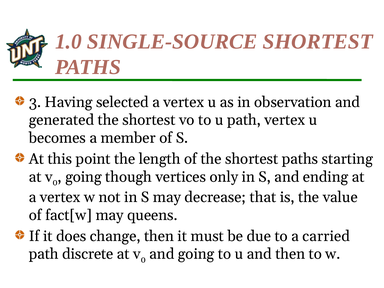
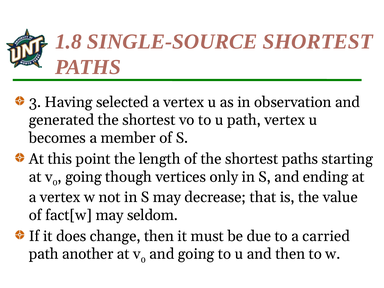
1.0: 1.0 -> 1.8
queens: queens -> seldom
discrete: discrete -> another
